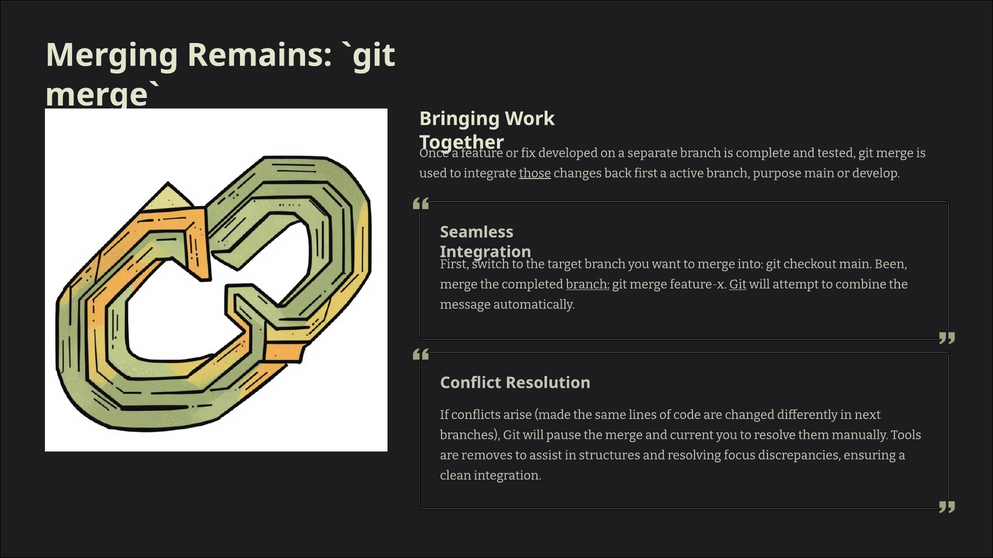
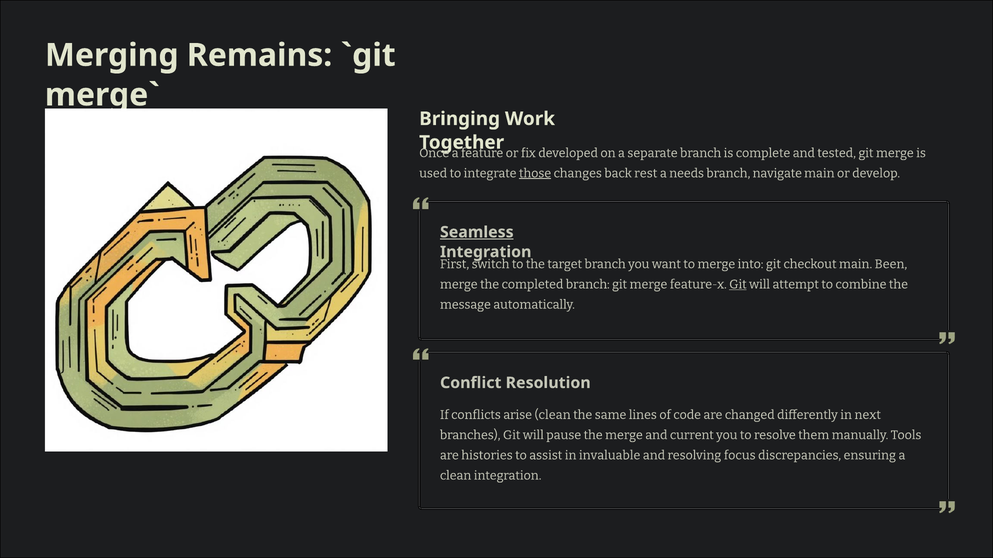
back first: first -> rest
active: active -> needs
purpose: purpose -> navigate
Seamless underline: none -> present
branch at (588, 285) underline: present -> none
arise made: made -> clean
removes: removes -> histories
structures: structures -> invaluable
